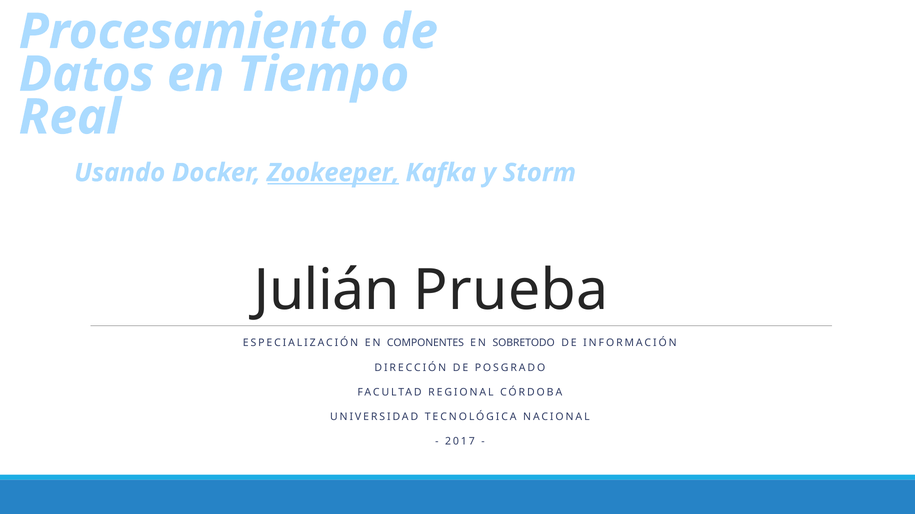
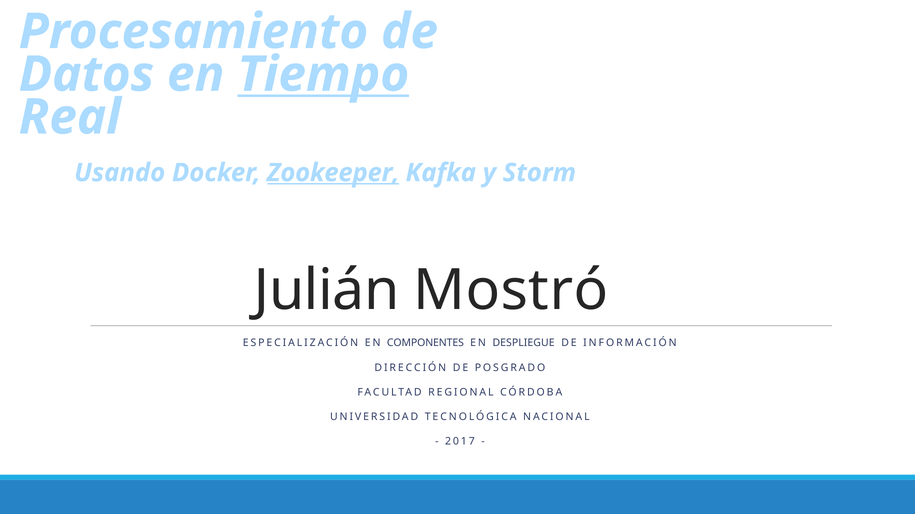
Tiempo underline: none -> present
Prueba: Prueba -> Mostró
SOBRETODO: SOBRETODO -> DESPLIEGUE
